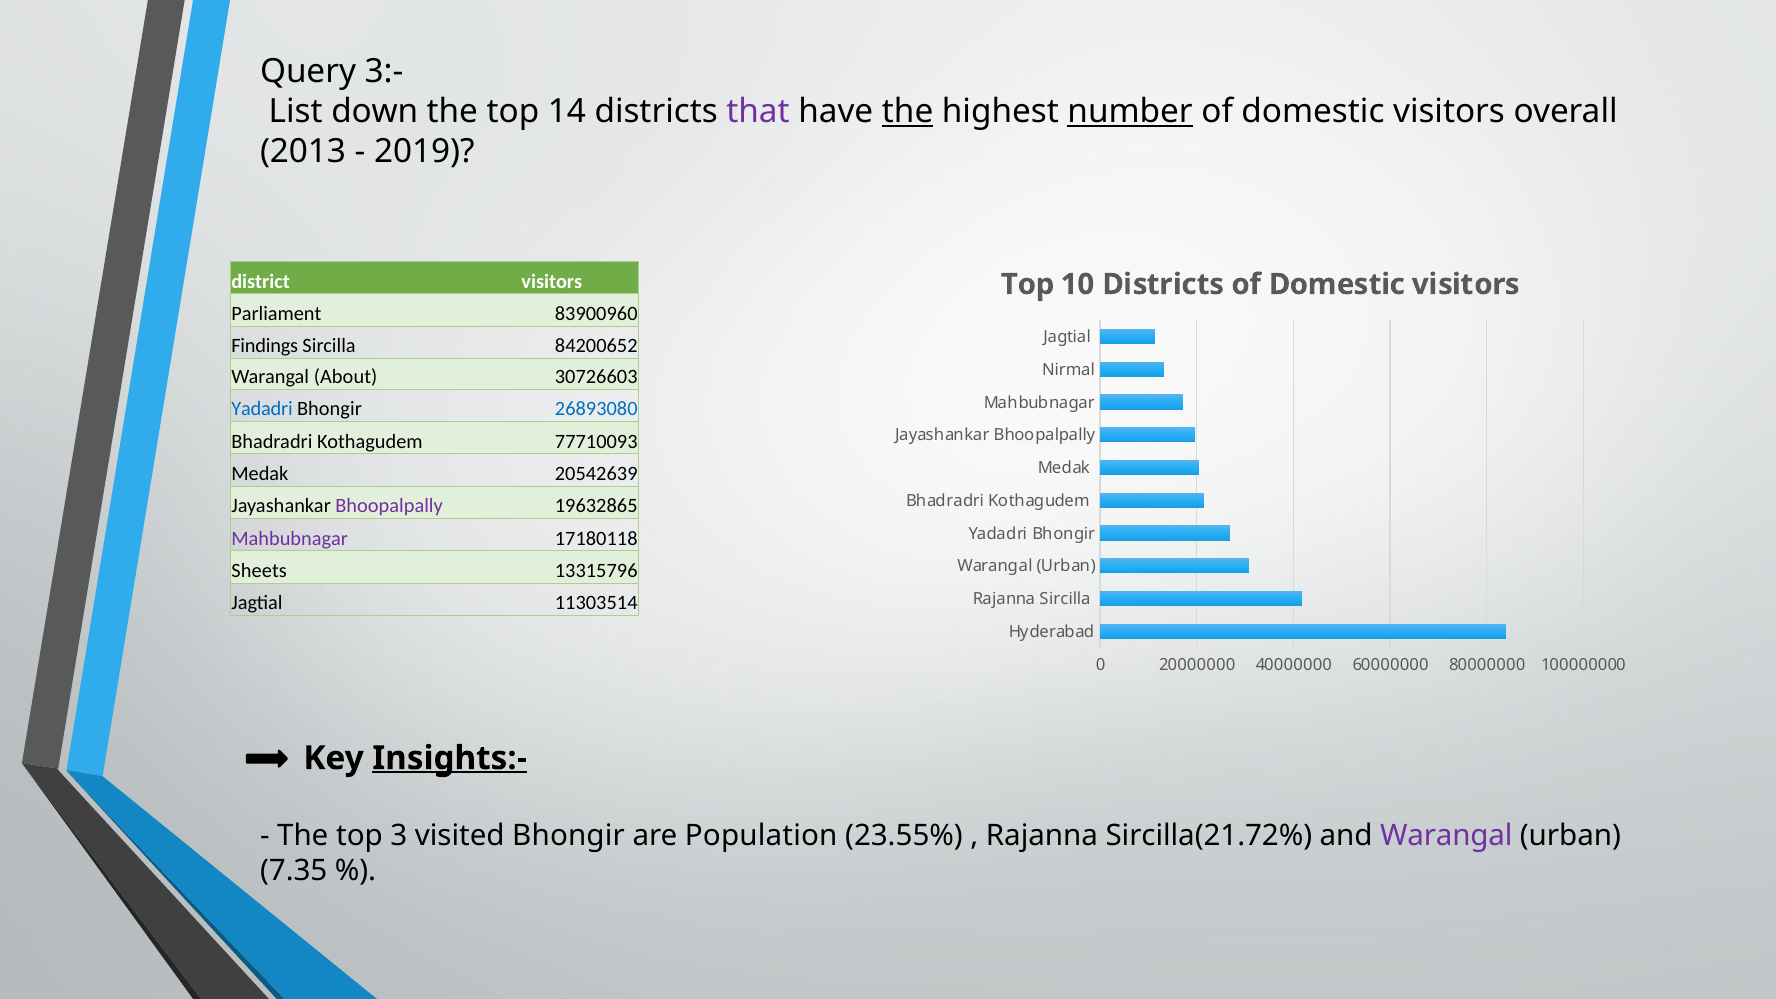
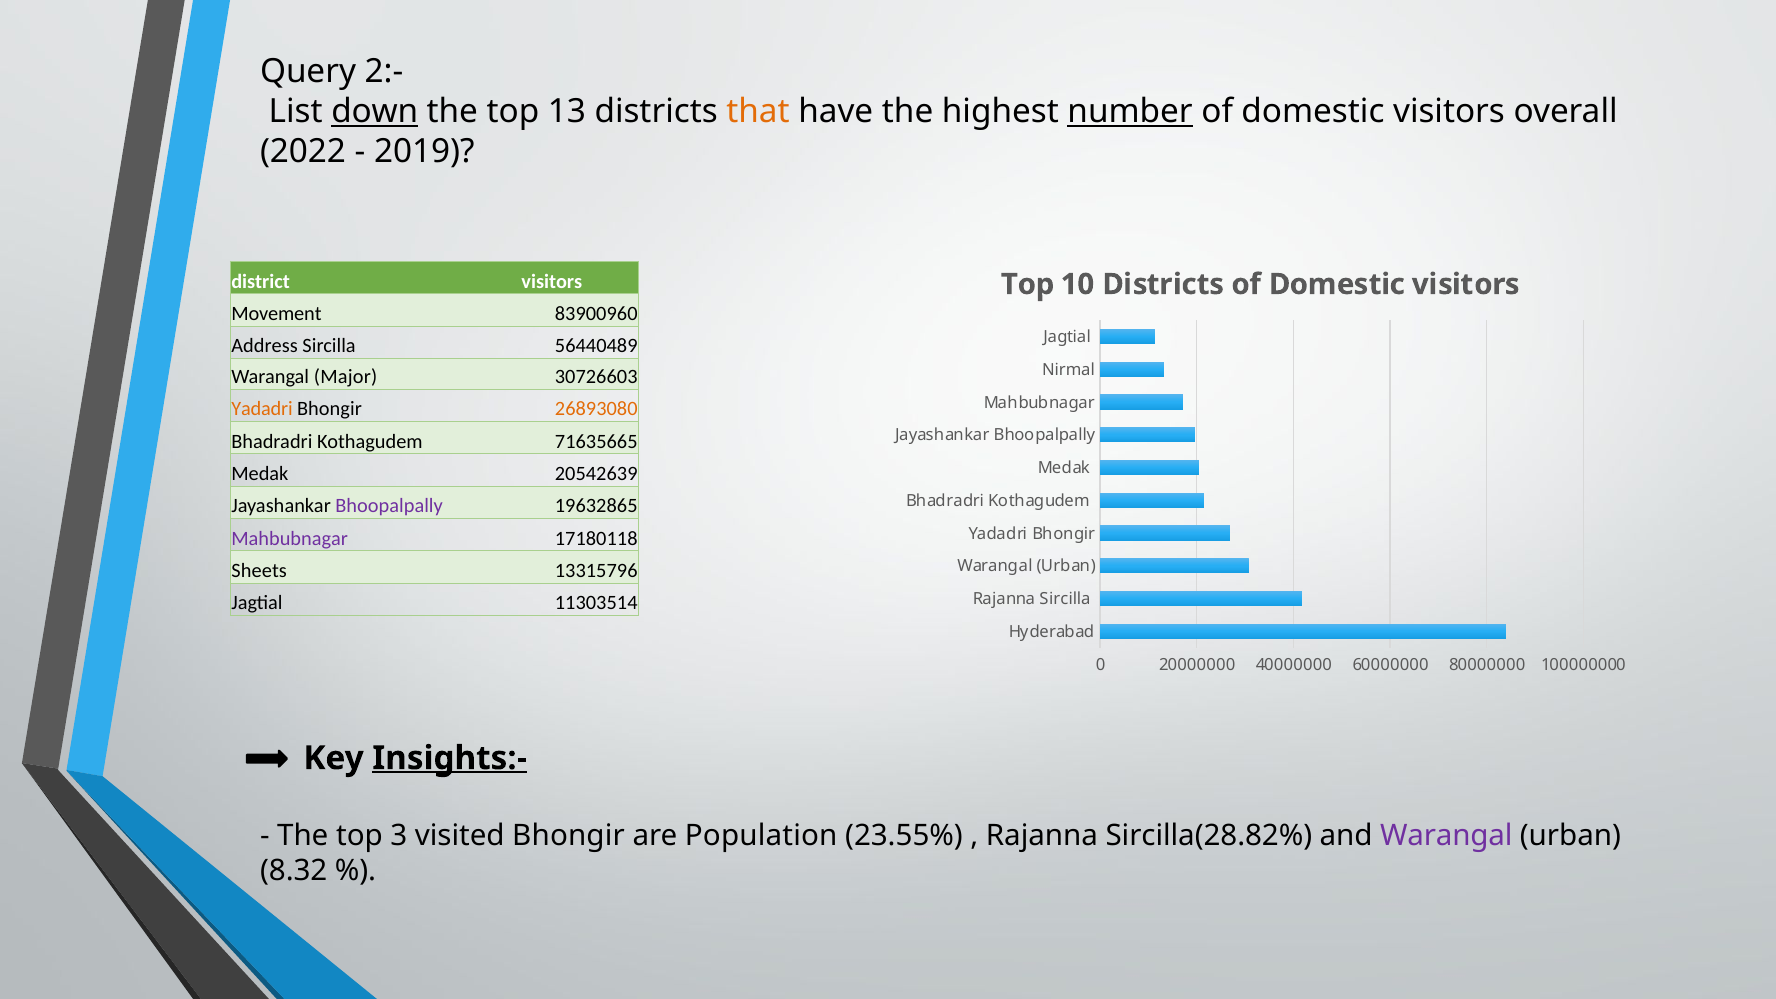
3:-: 3:- -> 2:-
down underline: none -> present
14: 14 -> 13
that colour: purple -> orange
the at (908, 111) underline: present -> none
2013: 2013 -> 2022
Parliament: Parliament -> Movement
Findings: Findings -> Address
84200652: 84200652 -> 56440489
About: About -> Major
Yadadri at (262, 409) colour: blue -> orange
26893080 colour: blue -> orange
77710093: 77710093 -> 71635665
Sircilla(21.72%: Sircilla(21.72% -> Sircilla(28.82%
7.35: 7.35 -> 8.32
